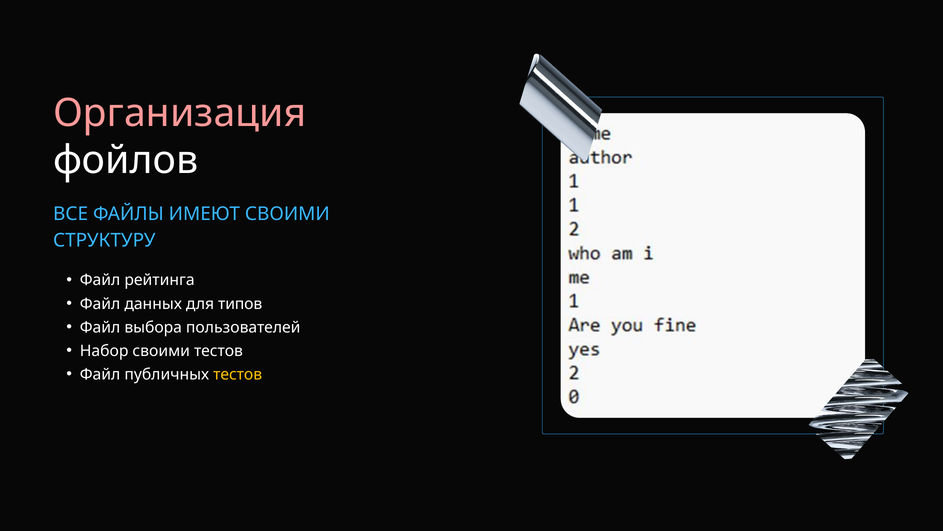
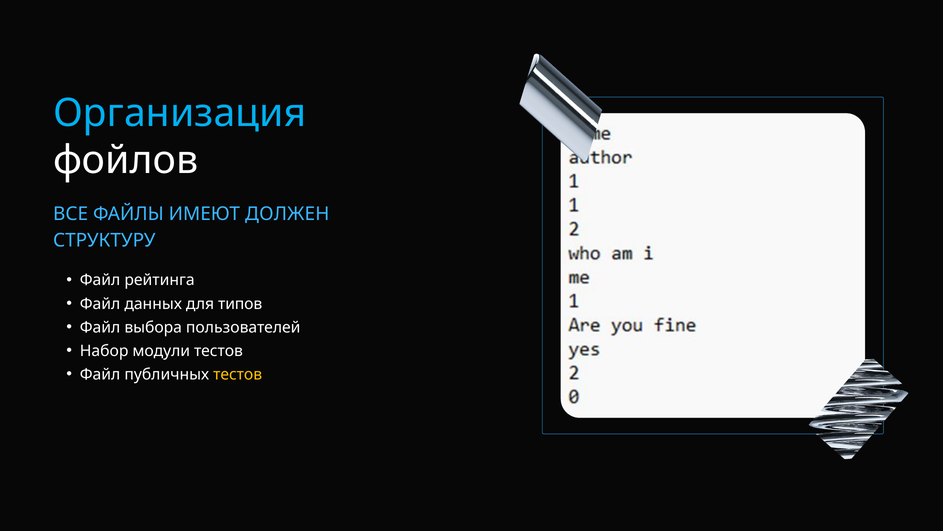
Организация colour: pink -> light blue
ИМЕЮТ СВОИМИ: СВОИМИ -> ДОЛЖЕН
Набор своими: своими -> модули
